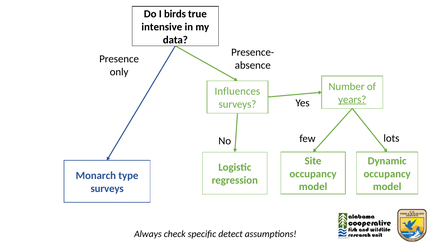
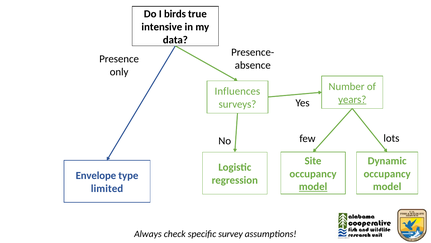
Monarch: Monarch -> Envelope
model at (313, 186) underline: none -> present
surveys at (107, 188): surveys -> limited
detect: detect -> survey
